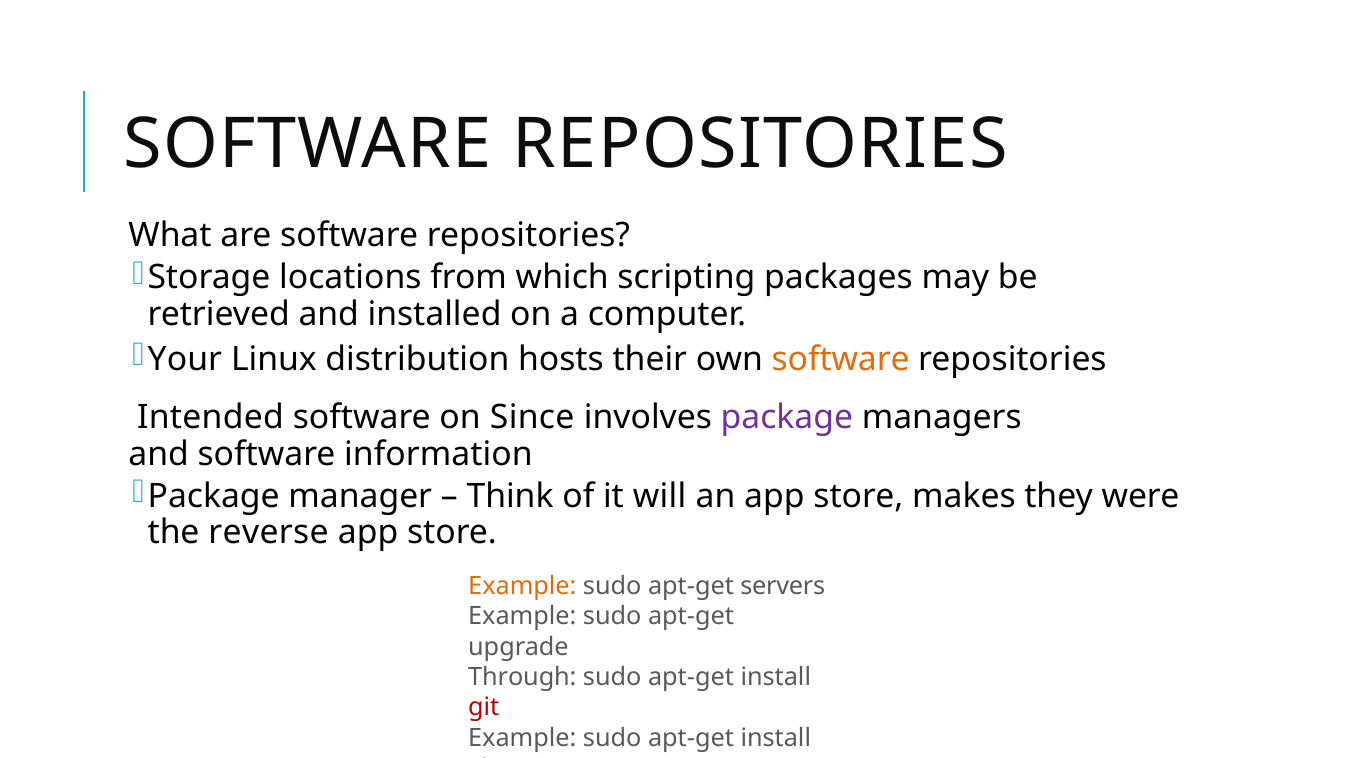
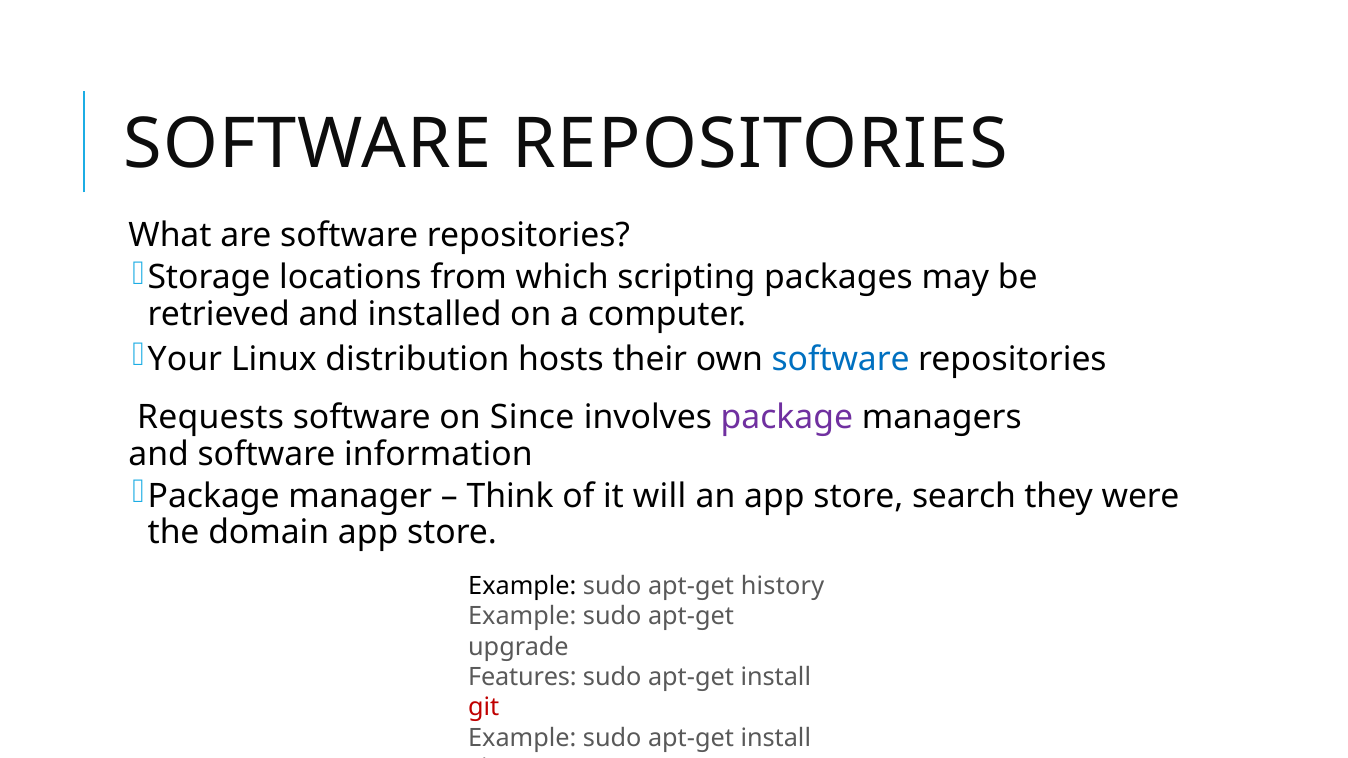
software at (841, 359) colour: orange -> blue
Intended: Intended -> Requests
makes: makes -> search
reverse: reverse -> domain
Example at (522, 586) colour: orange -> black
servers: servers -> history
Through: Through -> Features
